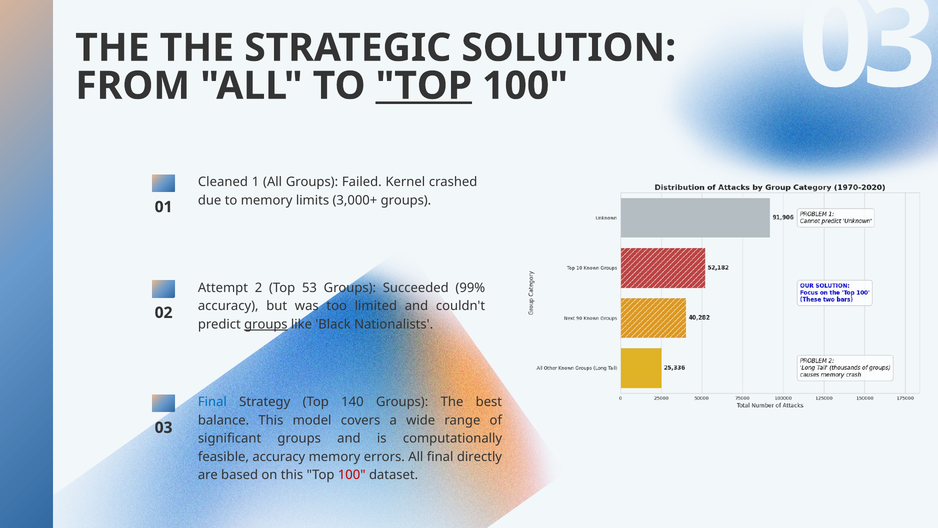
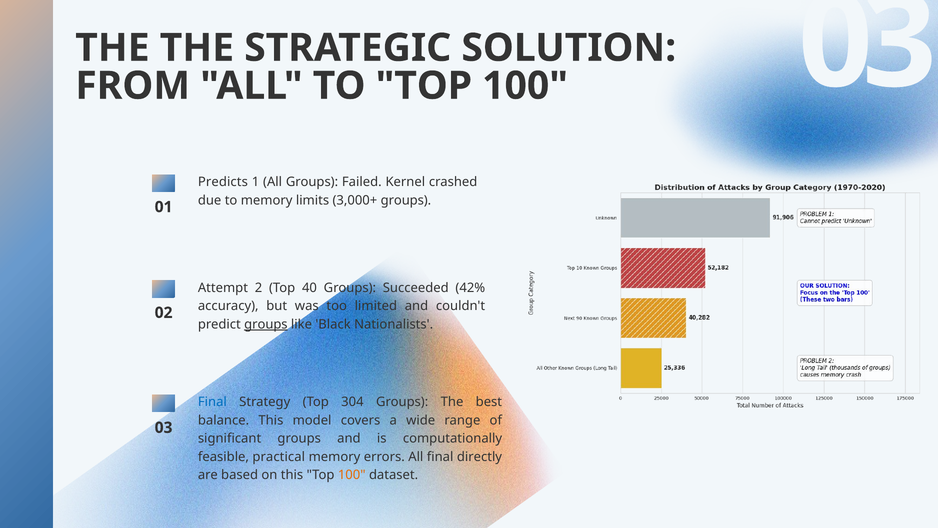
TOP at (424, 86) underline: present -> none
Cleaned: Cleaned -> Predicts
53: 53 -> 40
99%: 99% -> 42%
140: 140 -> 304
feasible accuracy: accuracy -> practical
100 at (352, 475) colour: red -> orange
